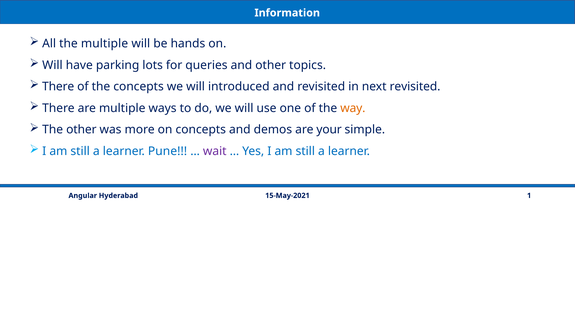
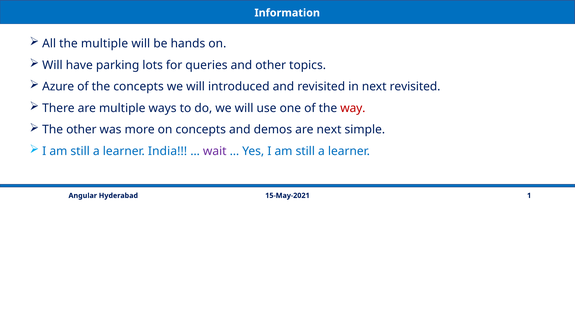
There at (58, 87): There -> Azure
way colour: orange -> red
are your: your -> next
Pune: Pune -> India
